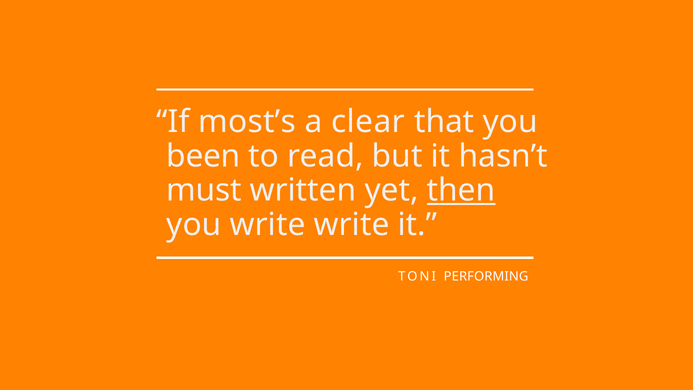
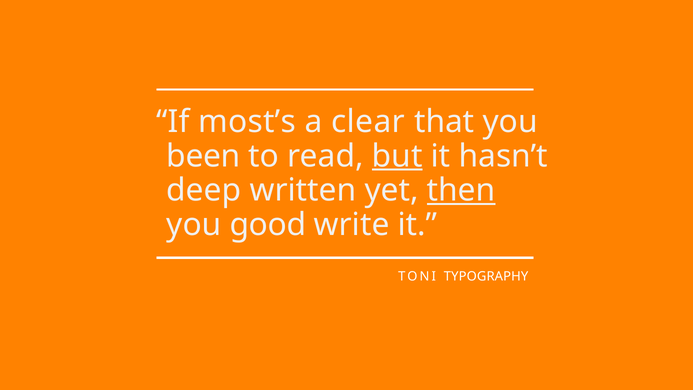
but underline: none -> present
must: must -> deep
you write: write -> good
PERFORMING: PERFORMING -> TYPOGRAPHY
